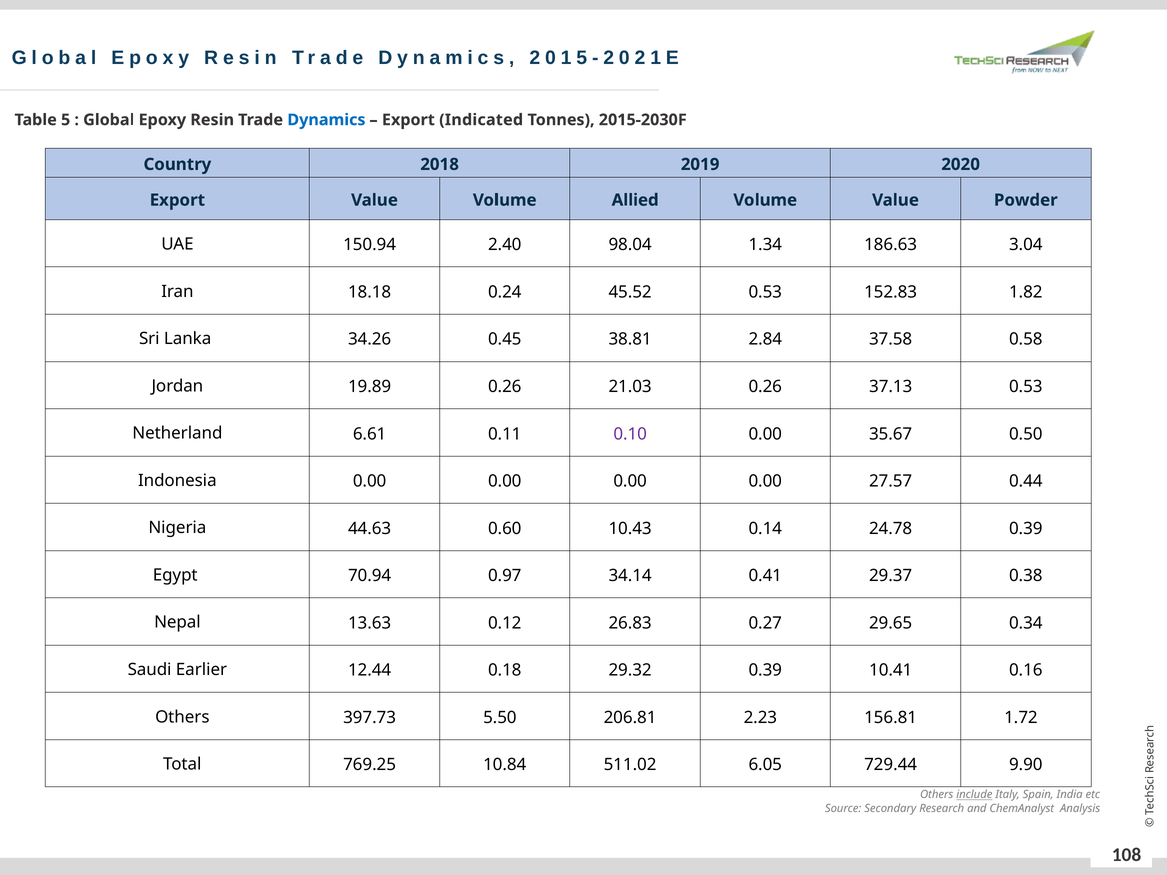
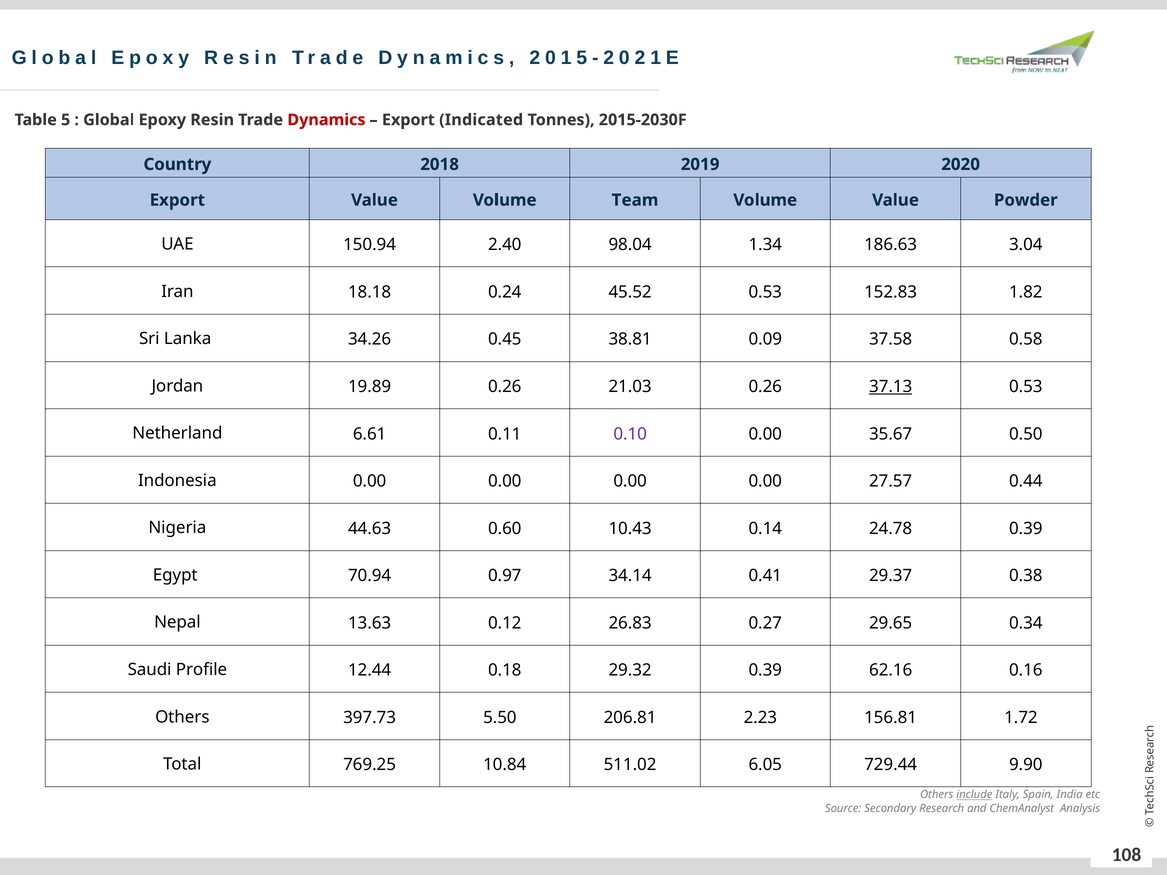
Dynamics colour: blue -> red
Allied: Allied -> Team
2.84: 2.84 -> 0.09
37.13 underline: none -> present
Earlier: Earlier -> Profile
10.41: 10.41 -> 62.16
